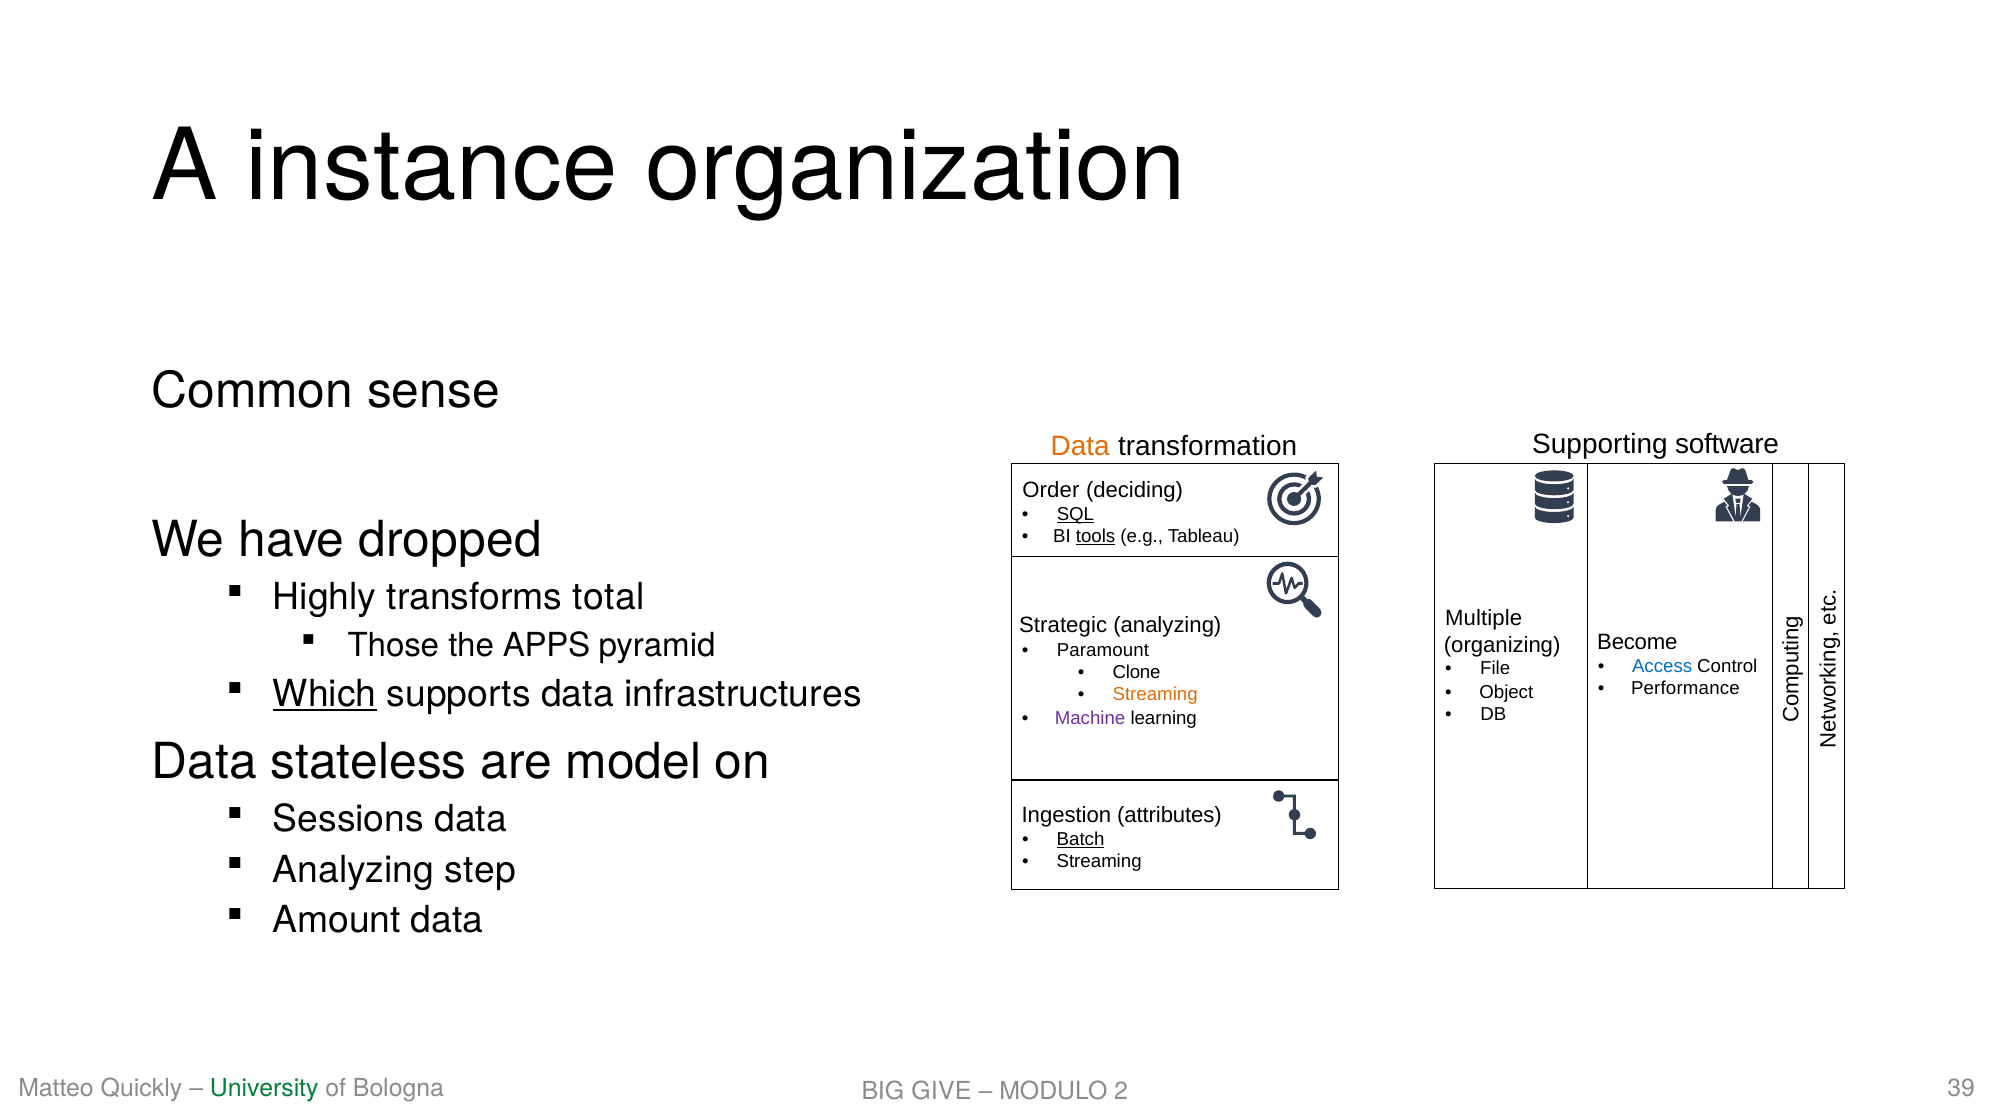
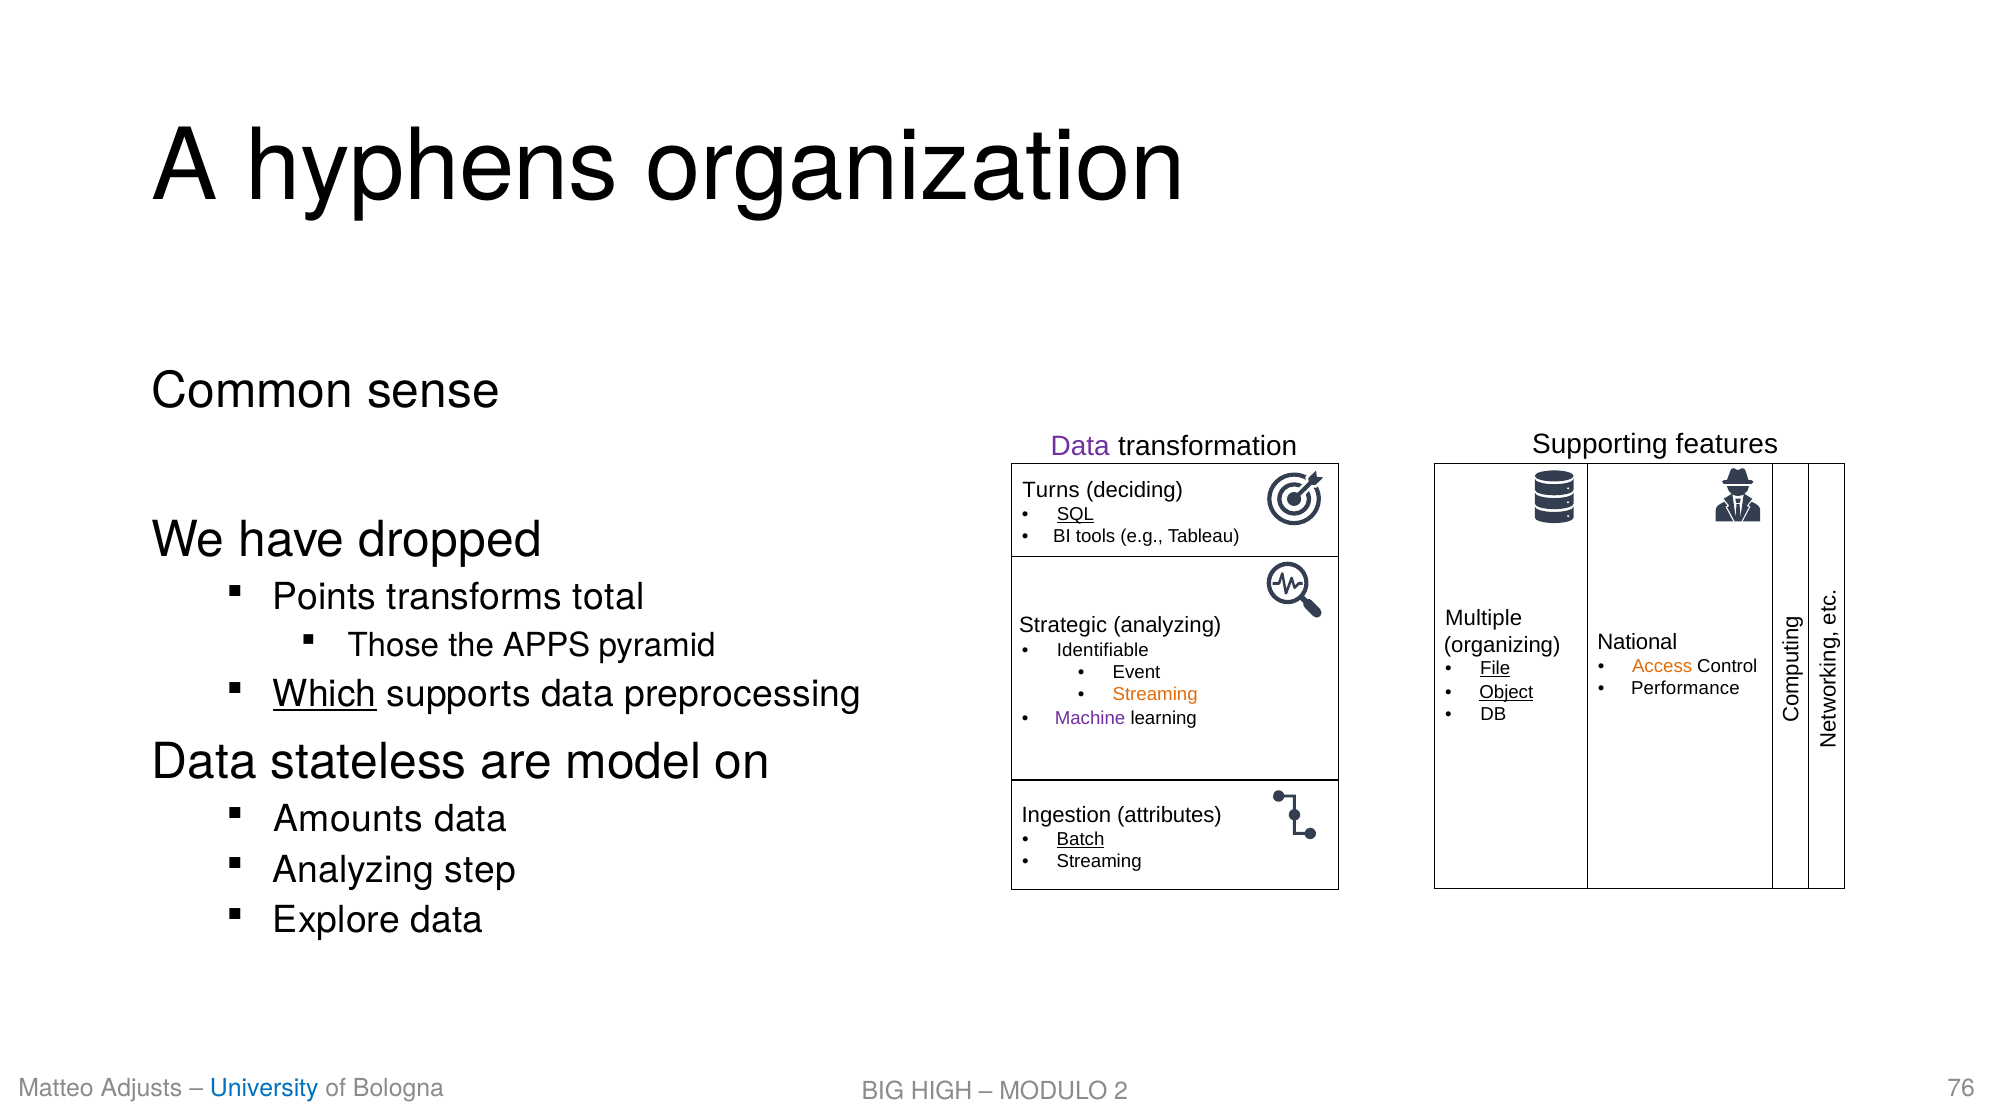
instance: instance -> hyphens
software: software -> features
Data at (1080, 446) colour: orange -> purple
Order: Order -> Turns
tools underline: present -> none
Highly: Highly -> Points
Become: Become -> National
Paramount: Paramount -> Identifiable
Access colour: blue -> orange
File underline: none -> present
Clone: Clone -> Event
infrastructures: infrastructures -> preprocessing
Object underline: none -> present
Sessions: Sessions -> Amounts
Amount: Amount -> Explore
Quickly: Quickly -> Adjusts
University colour: green -> blue
39: 39 -> 76
GIVE: GIVE -> HIGH
